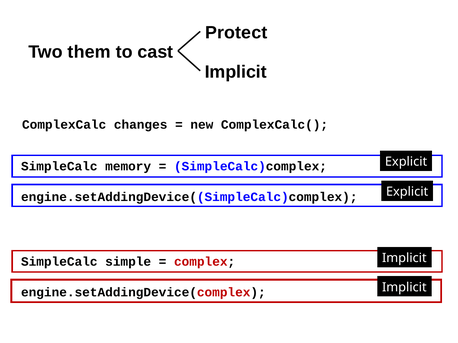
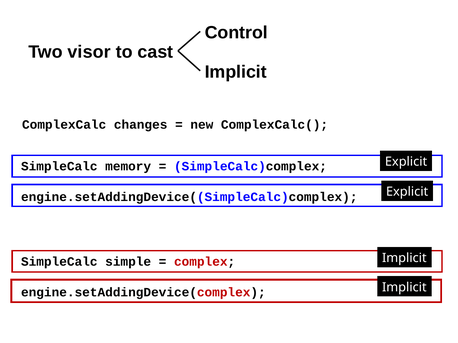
Protect: Protect -> Control
them: them -> visor
